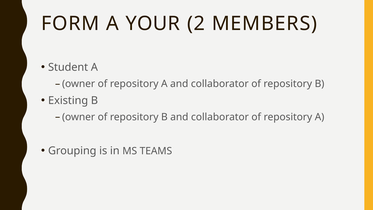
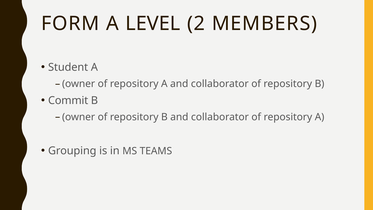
YOUR: YOUR -> LEVEL
Existing: Existing -> Commit
